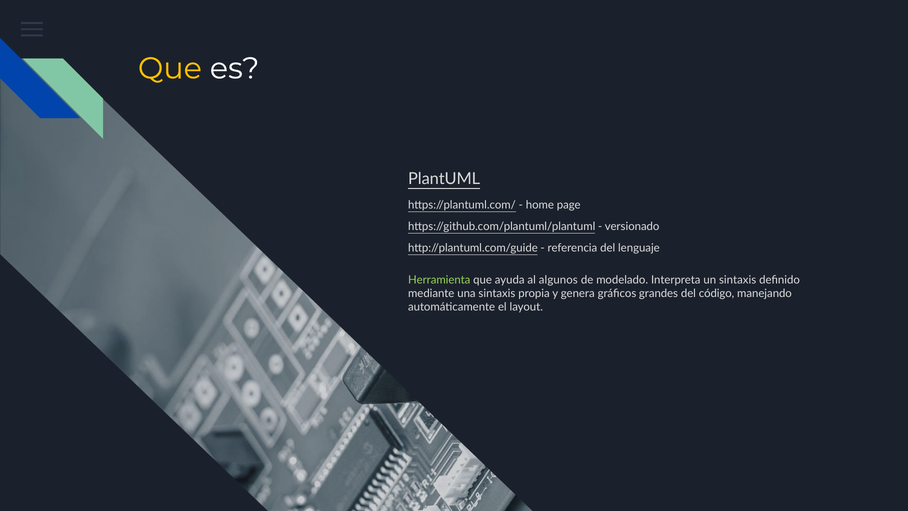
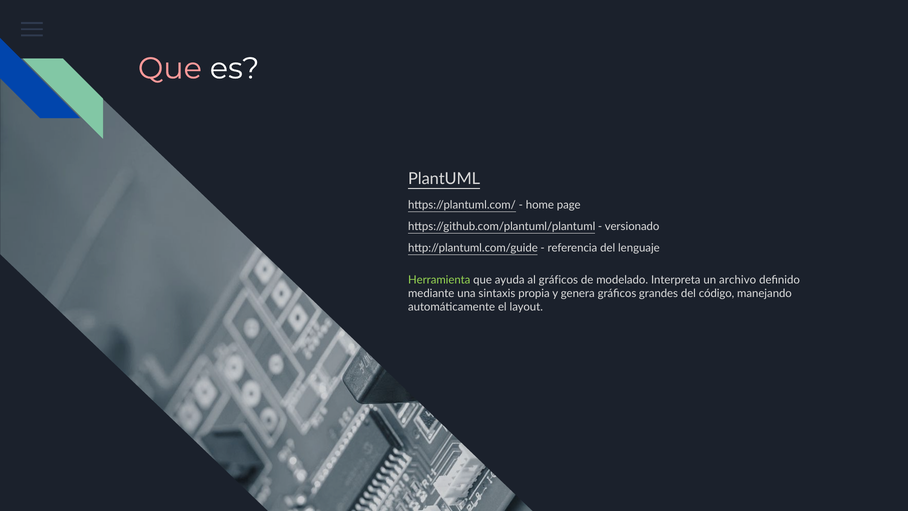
Que at (170, 68) colour: yellow -> pink
al algunos: algunos -> gráficos
un sintaxis: sintaxis -> archivo
